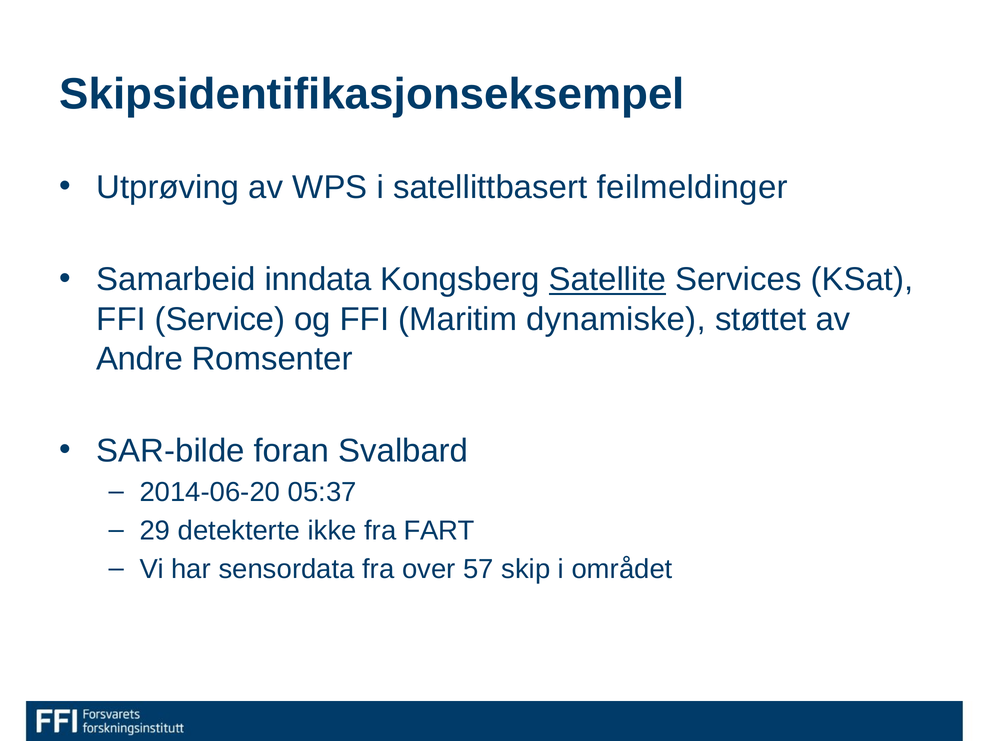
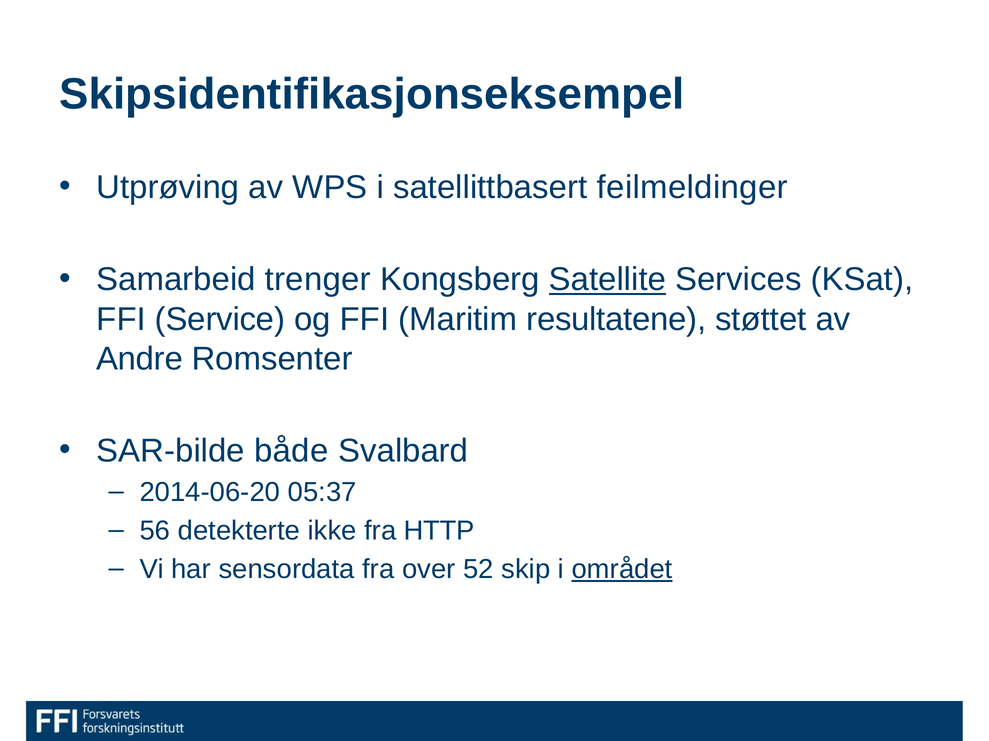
inndata: inndata -> trenger
dynamiske: dynamiske -> resultatene
foran: foran -> både
29: 29 -> 56
FART: FART -> HTTP
57: 57 -> 52
området underline: none -> present
